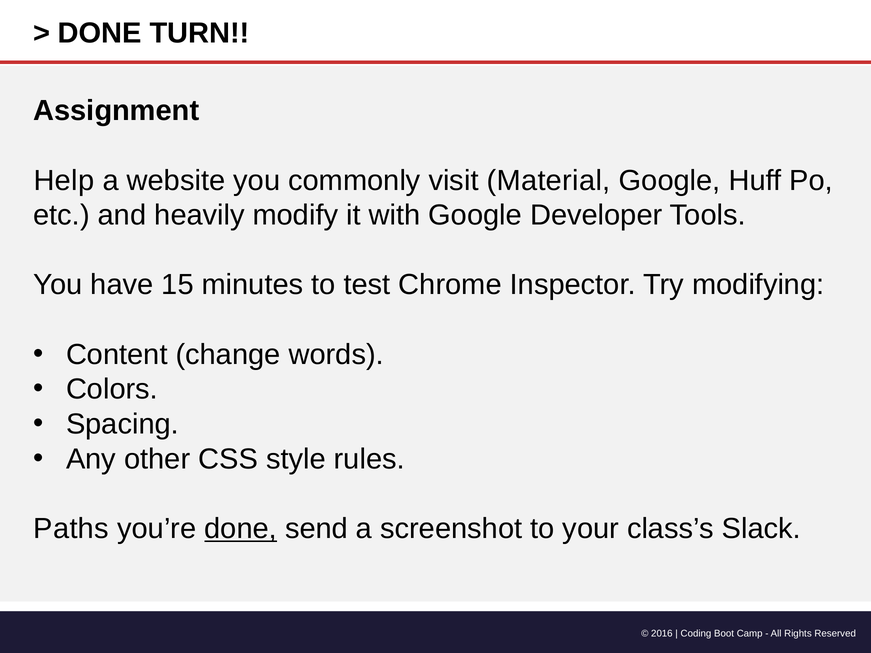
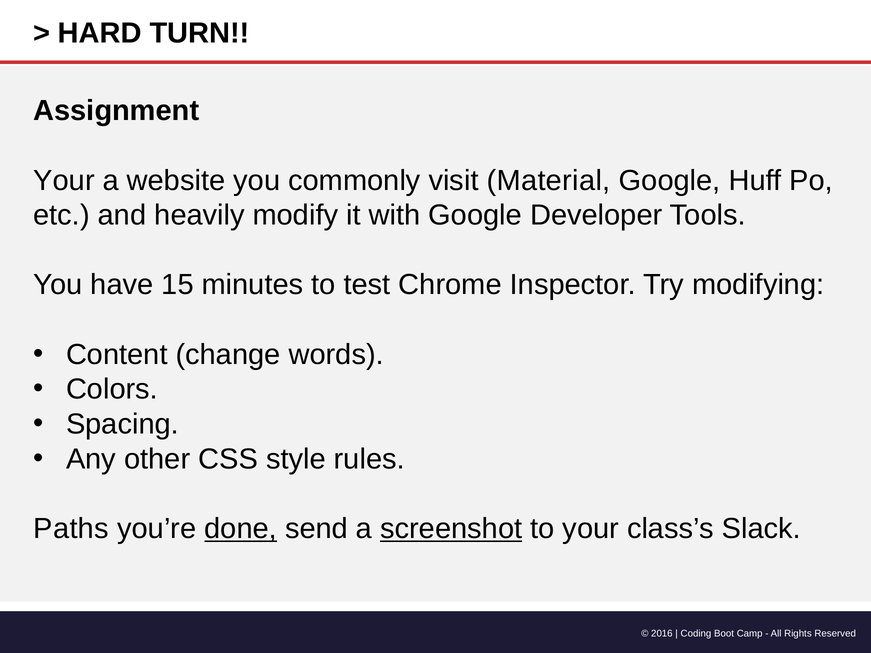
DONE at (100, 33): DONE -> HARD
Help at (64, 180): Help -> Your
screenshot underline: none -> present
